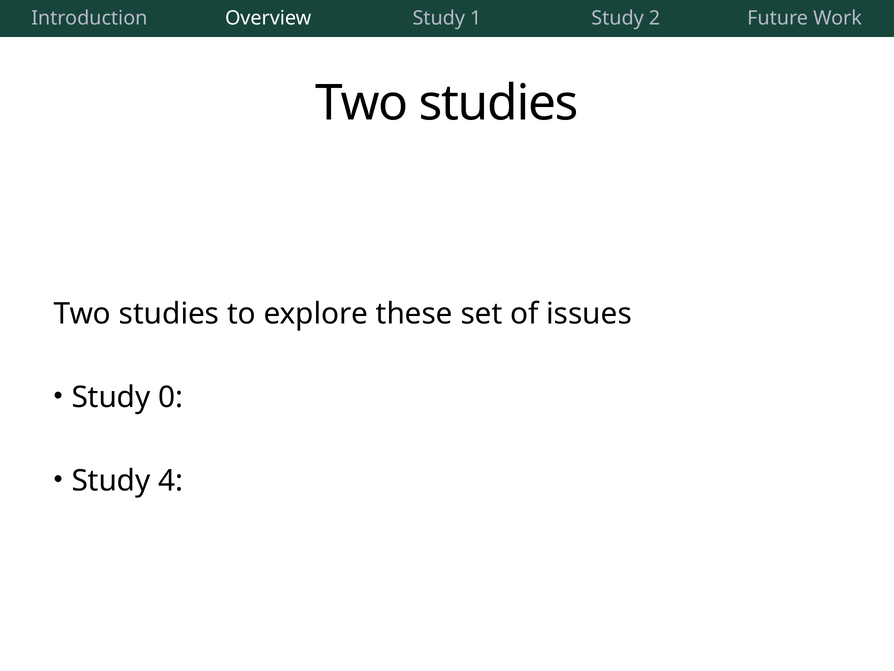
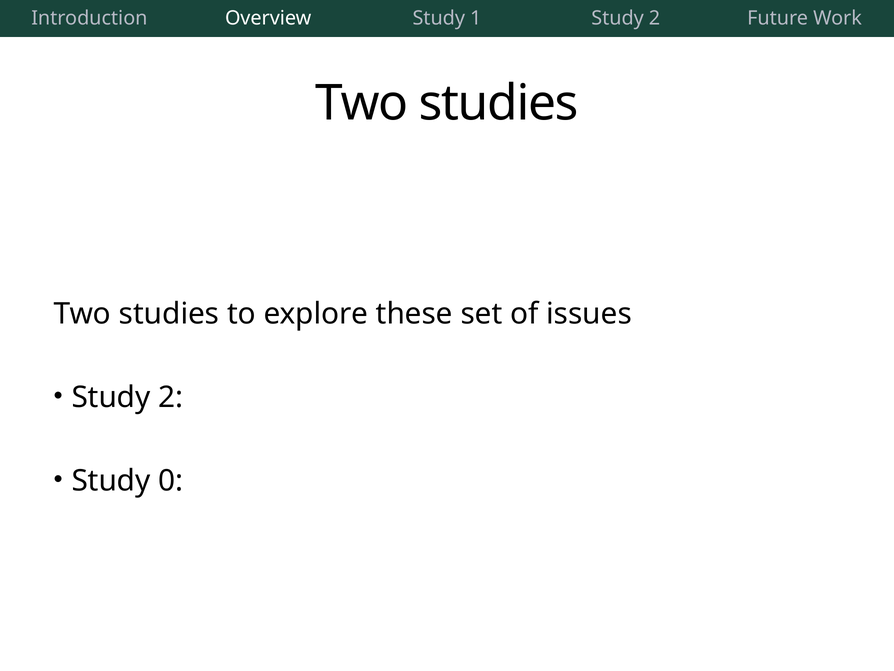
0 at (171, 397): 0 -> 2
4: 4 -> 0
